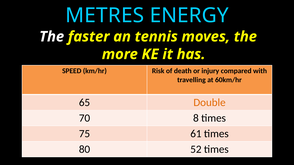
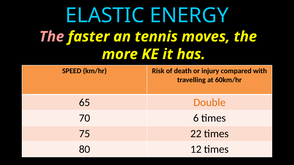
METRES: METRES -> ELASTIC
The at (52, 37) colour: white -> pink
8: 8 -> 6
61: 61 -> 22
52: 52 -> 12
